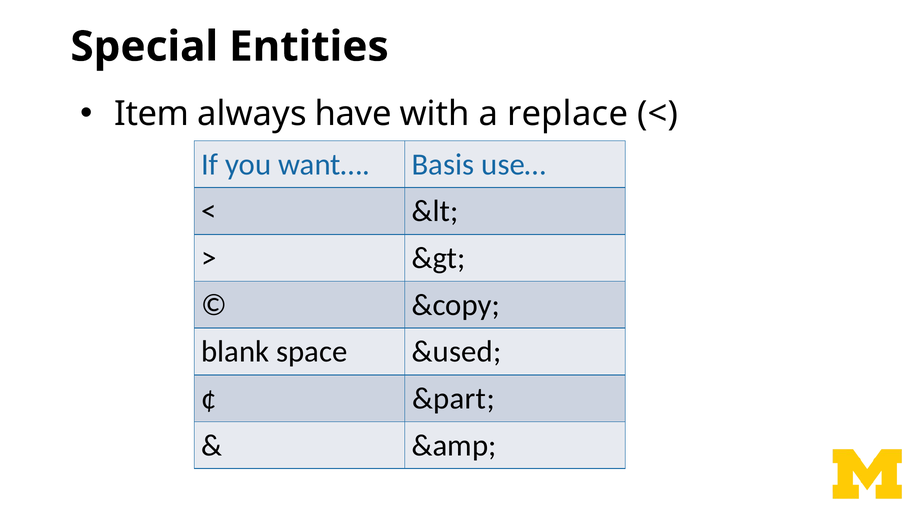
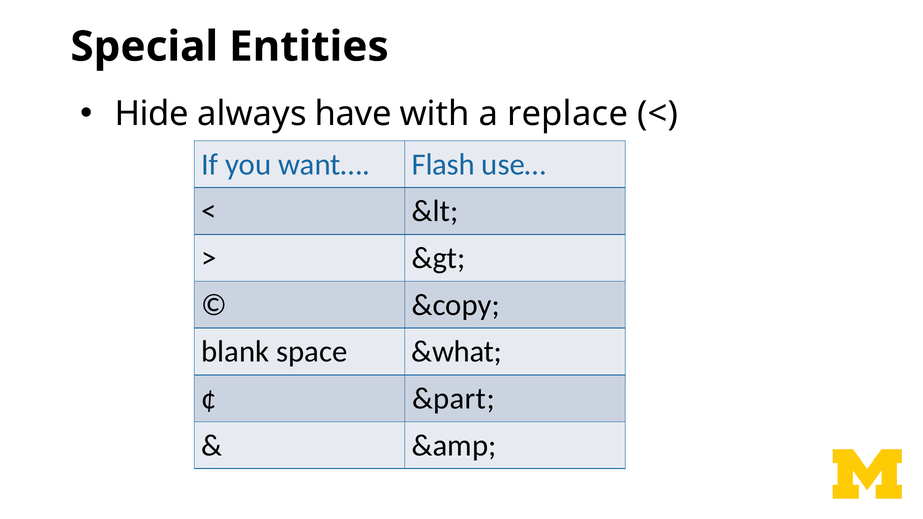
Item: Item -> Hide
Basis: Basis -> Flash
&used: &used -> &what
